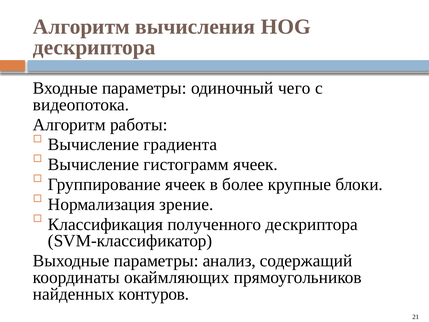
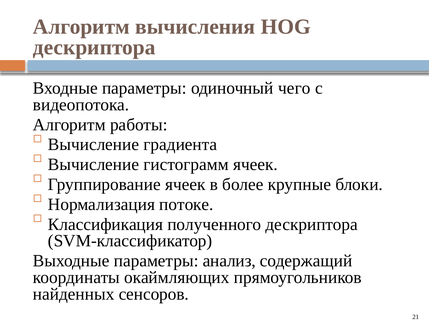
зрение: зрение -> потоке
контуров: контуров -> сенсоров
